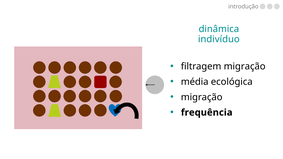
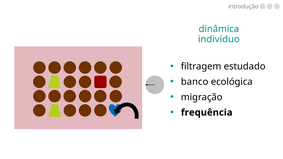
filtragem migração: migração -> estudado
média: média -> banco
